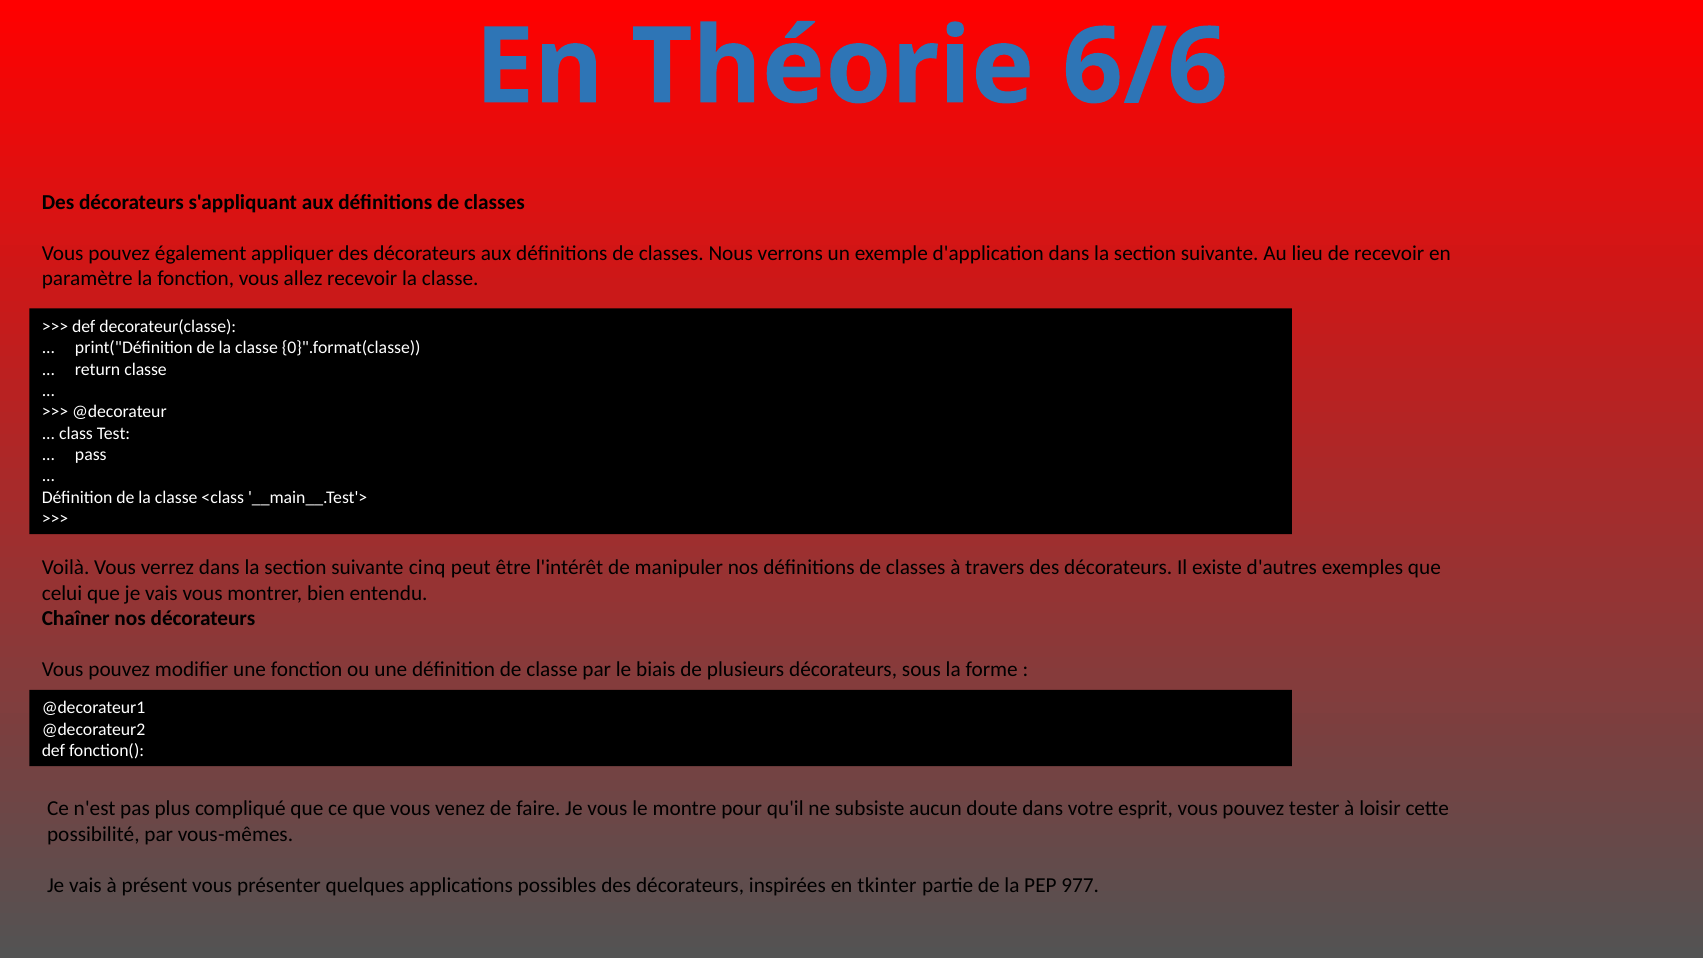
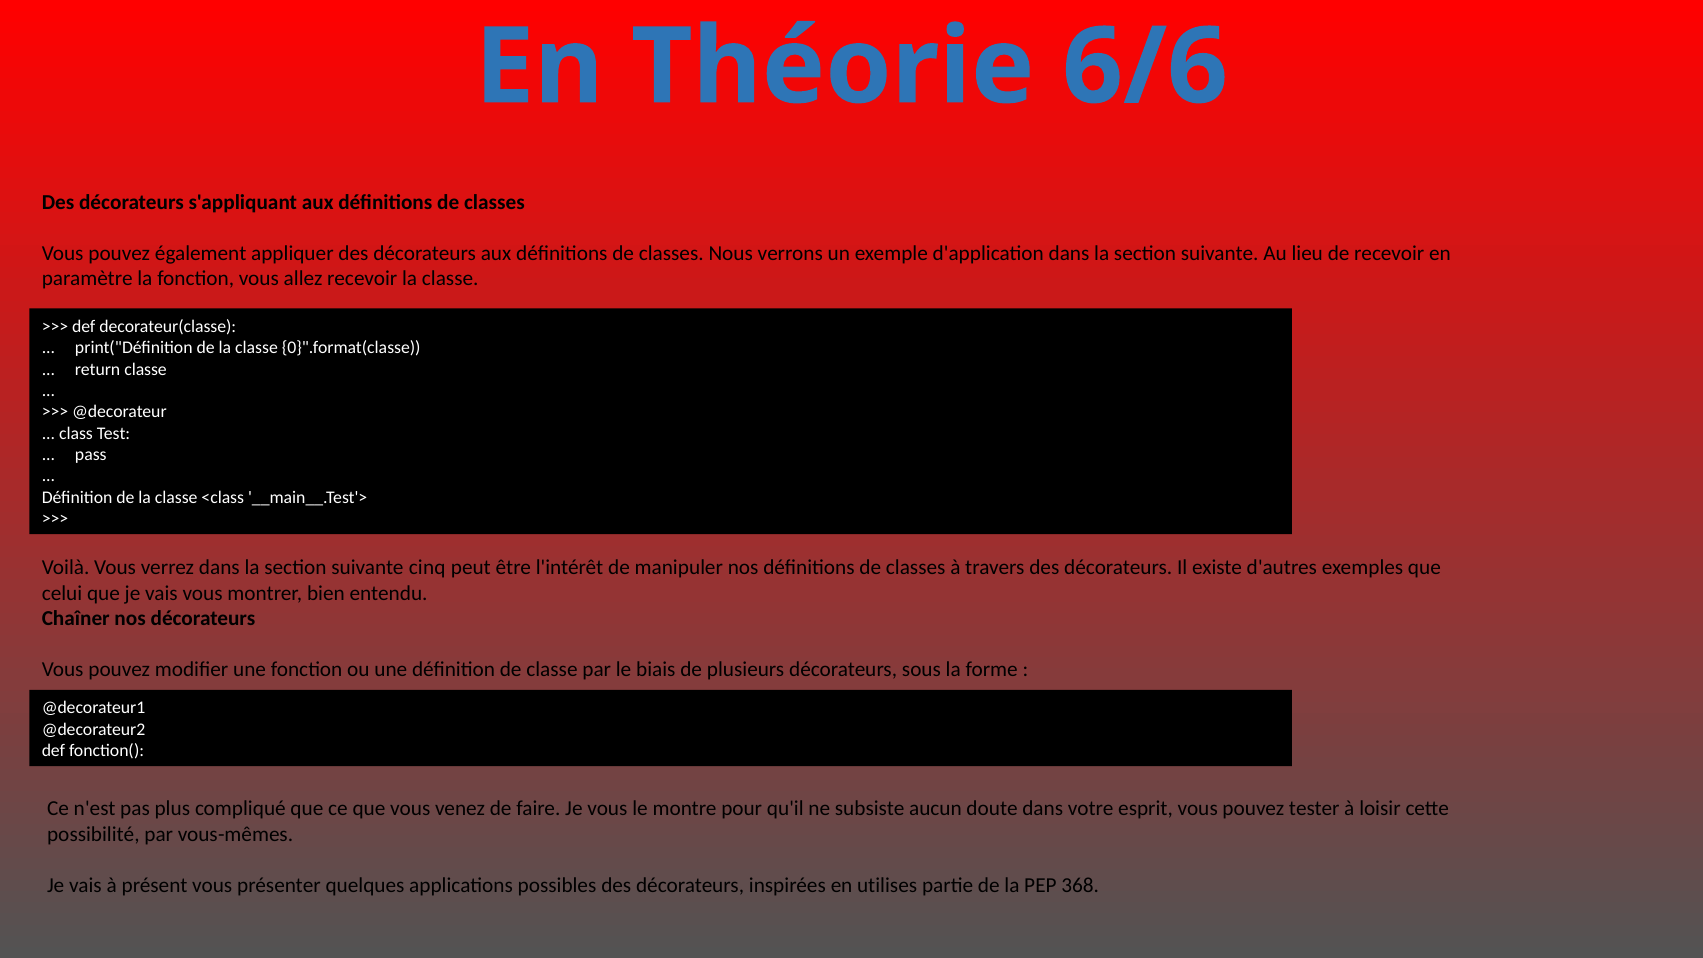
tkinter: tkinter -> utilises
977: 977 -> 368
